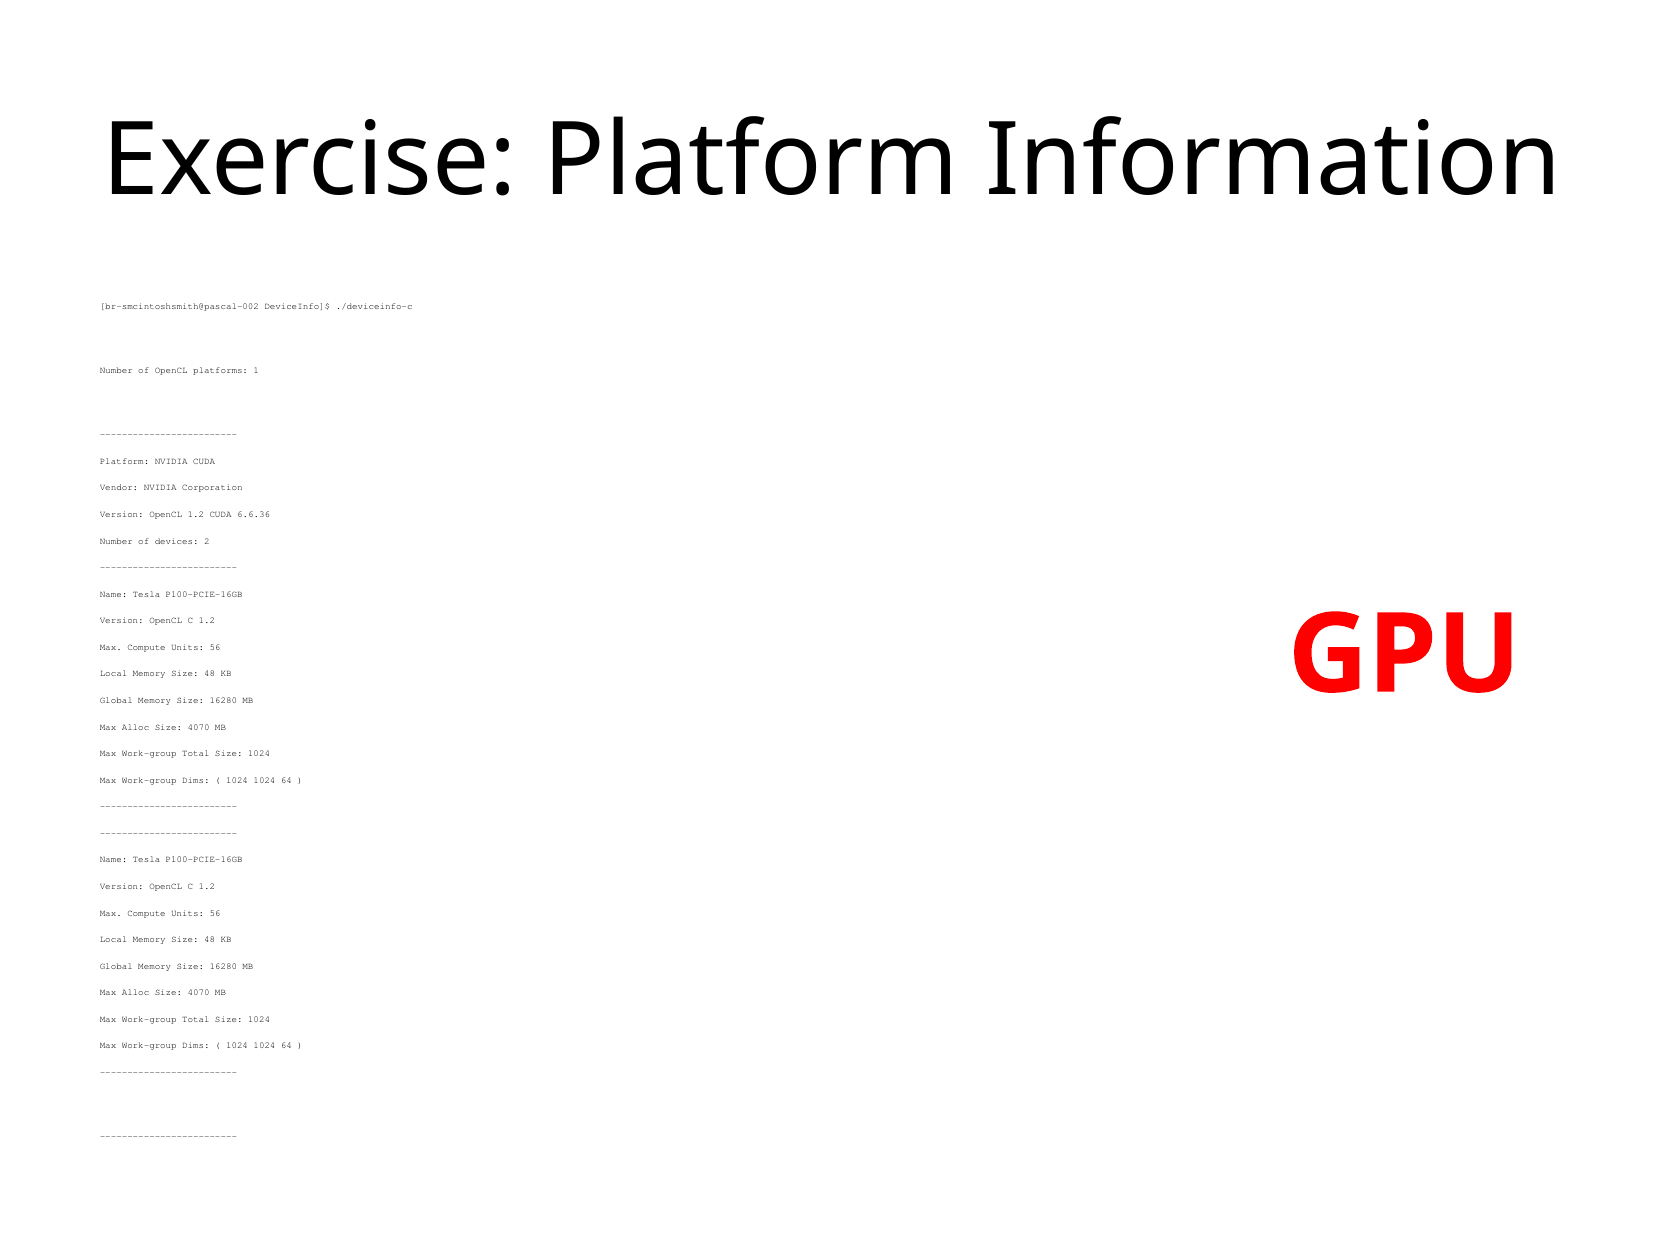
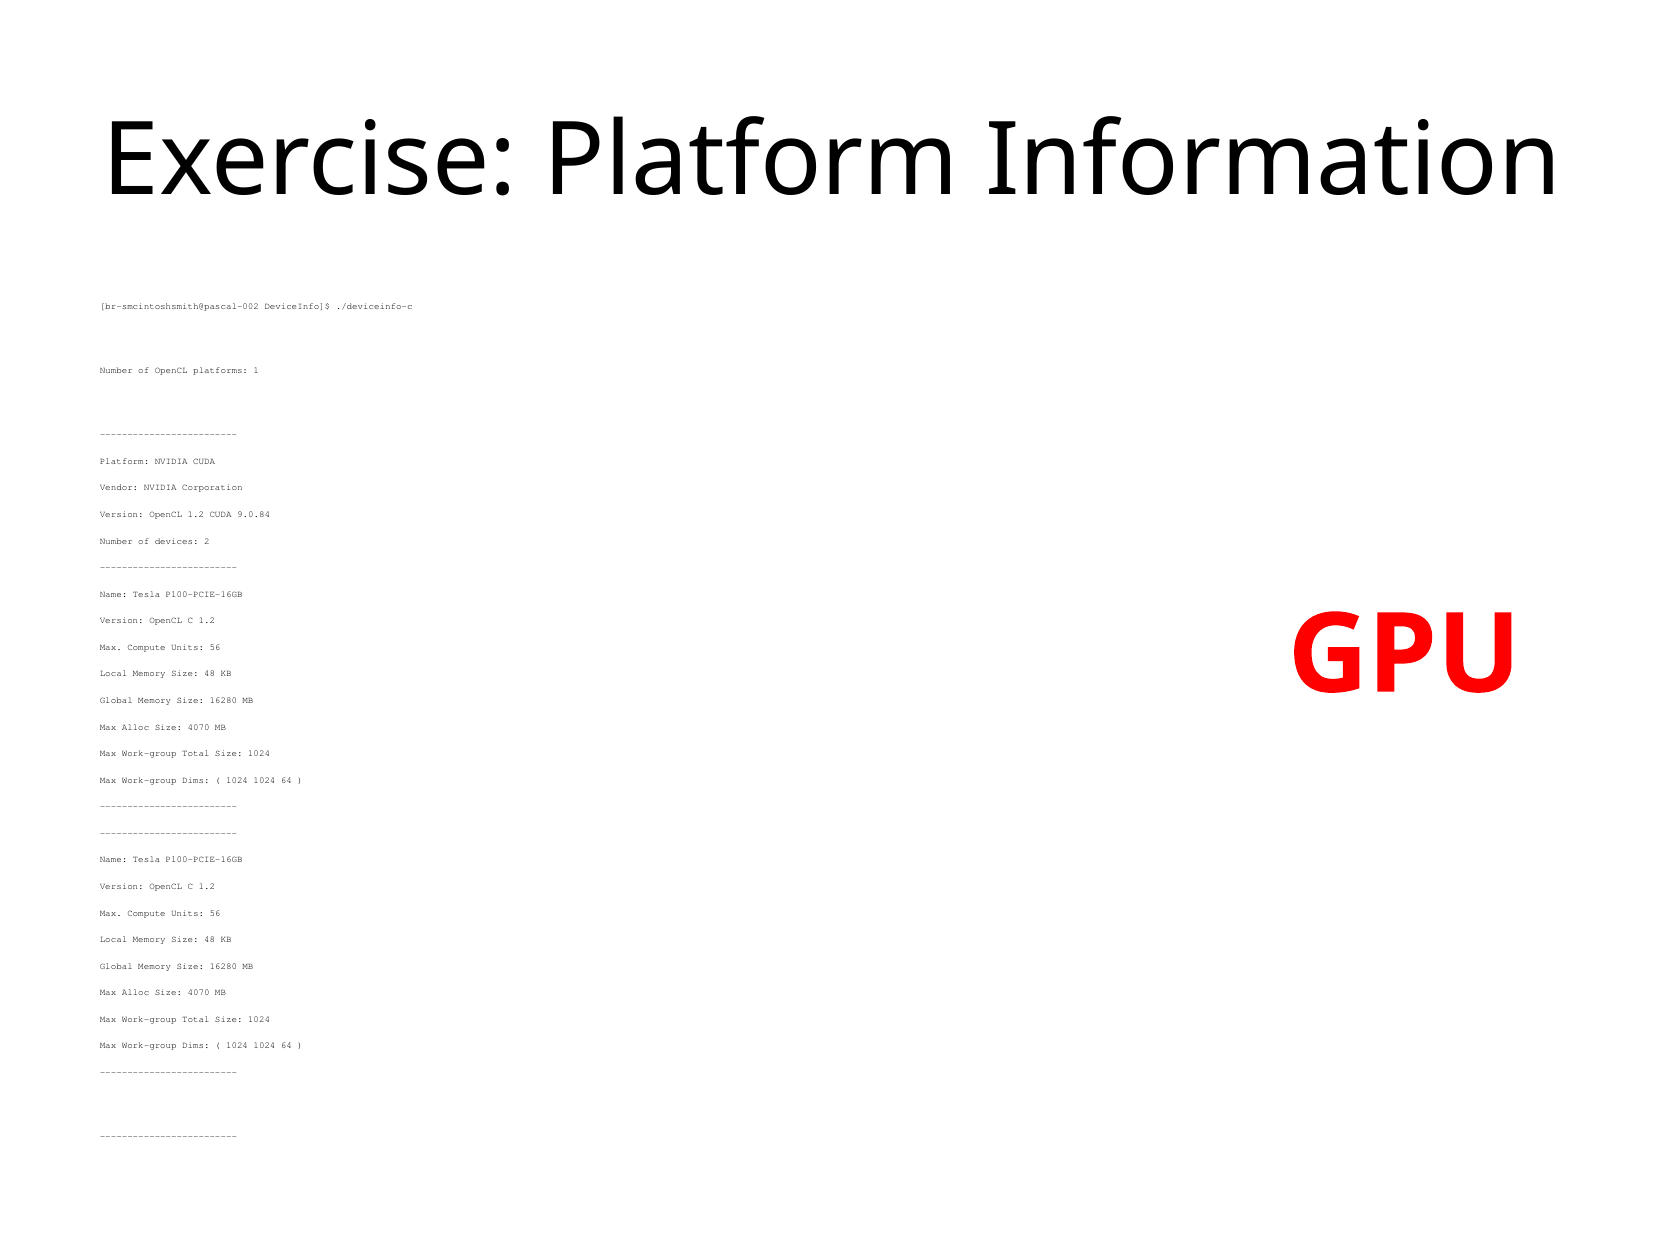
6.6.36: 6.6.36 -> 9.0.84
